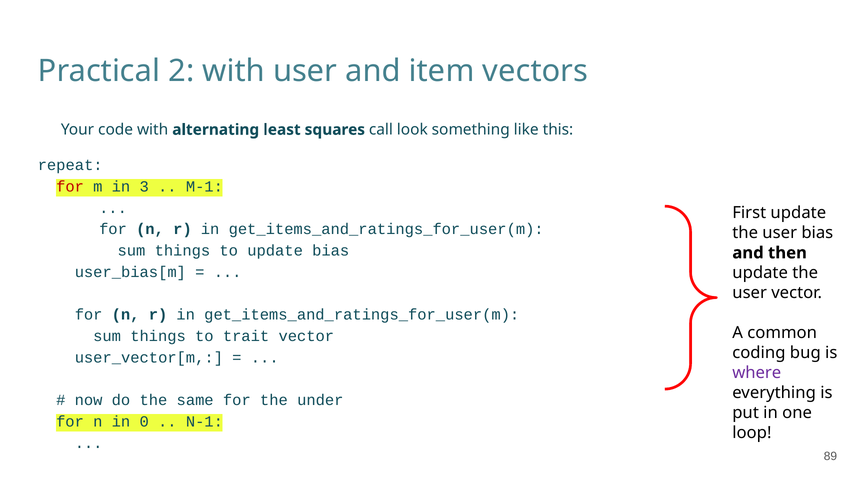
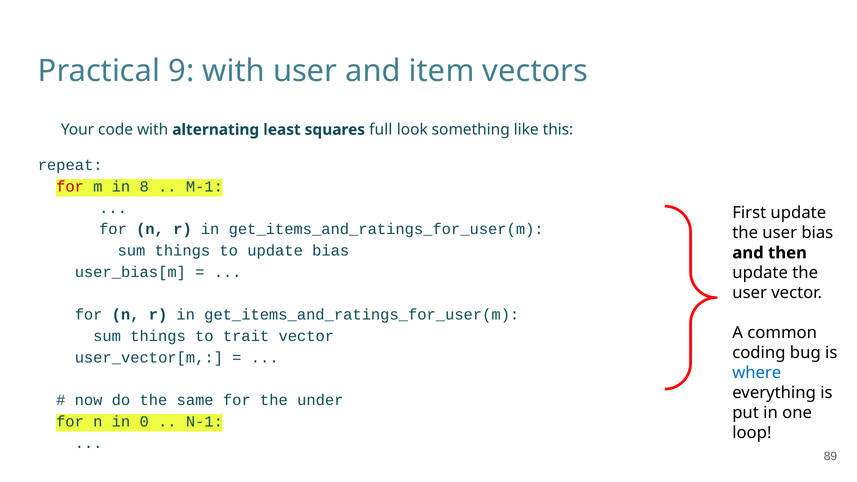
2: 2 -> 9
call: call -> full
3: 3 -> 8
where colour: purple -> blue
